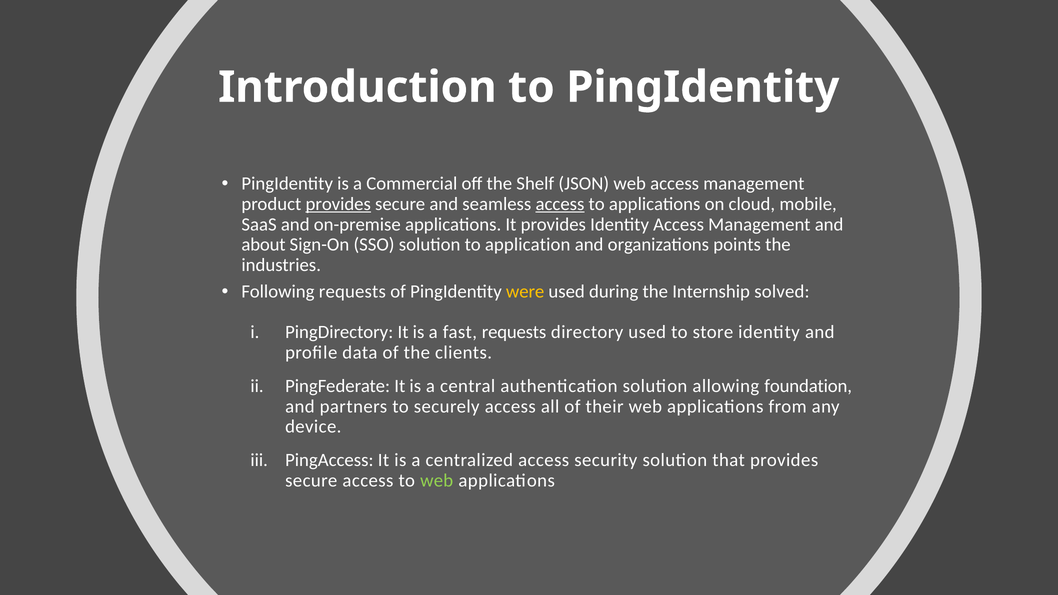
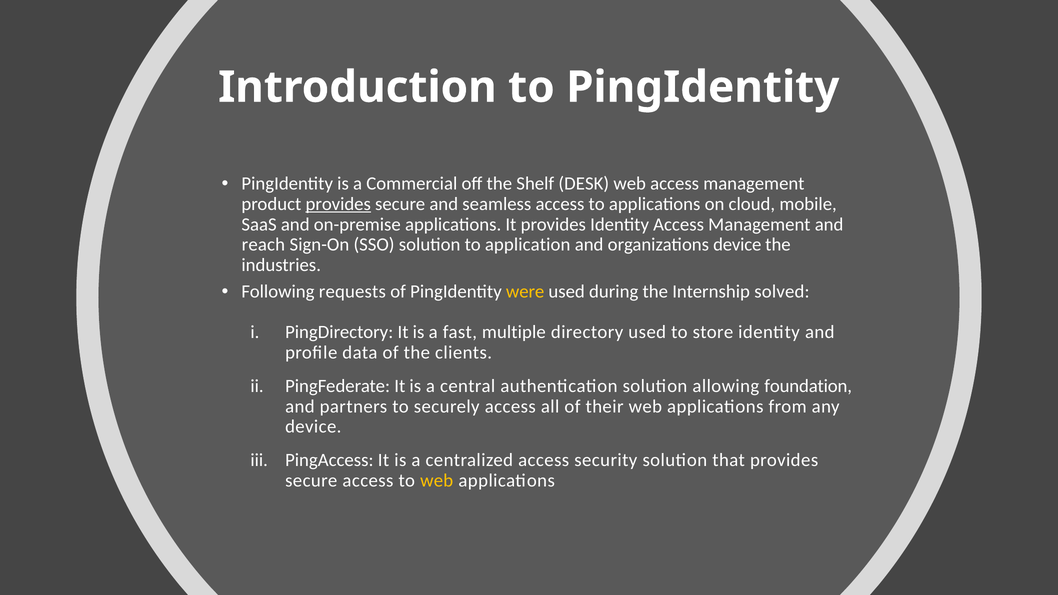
JSON: JSON -> DESK
access at (560, 204) underline: present -> none
about: about -> reach
organizations points: points -> device
fast requests: requests -> multiple
web at (437, 480) colour: light green -> yellow
